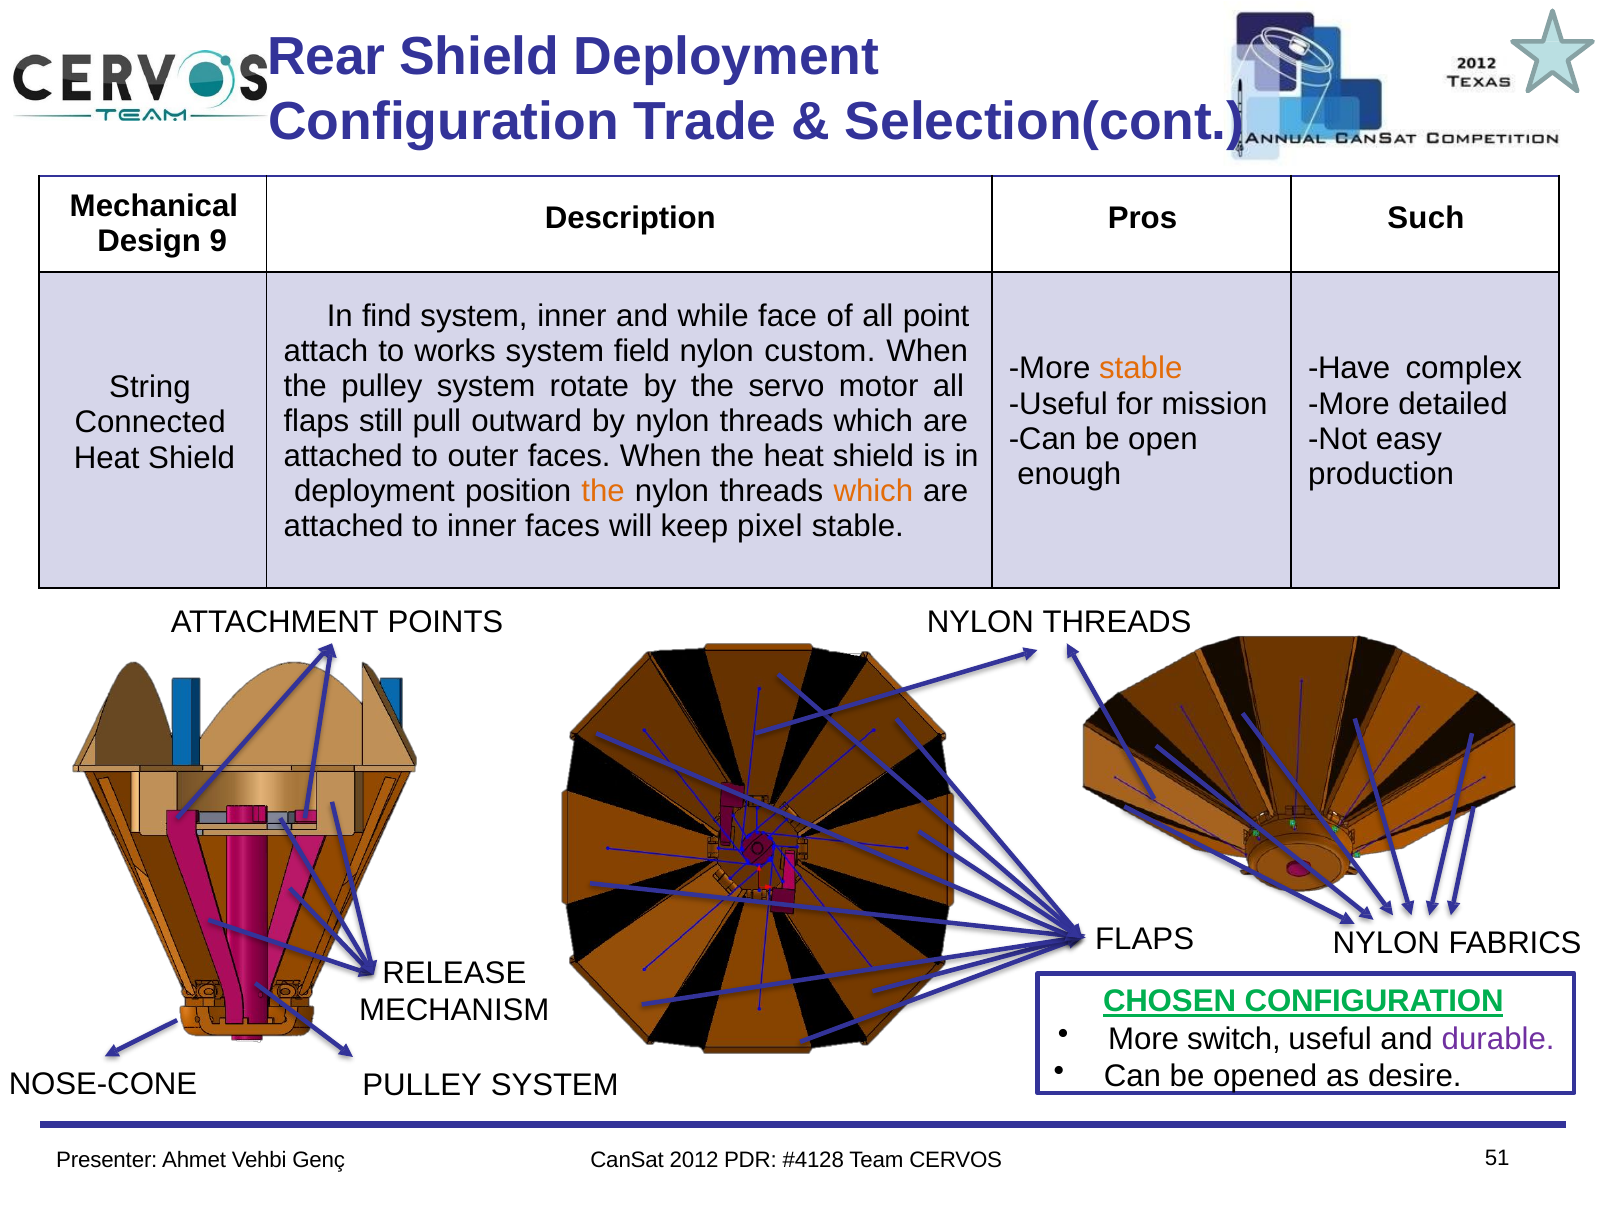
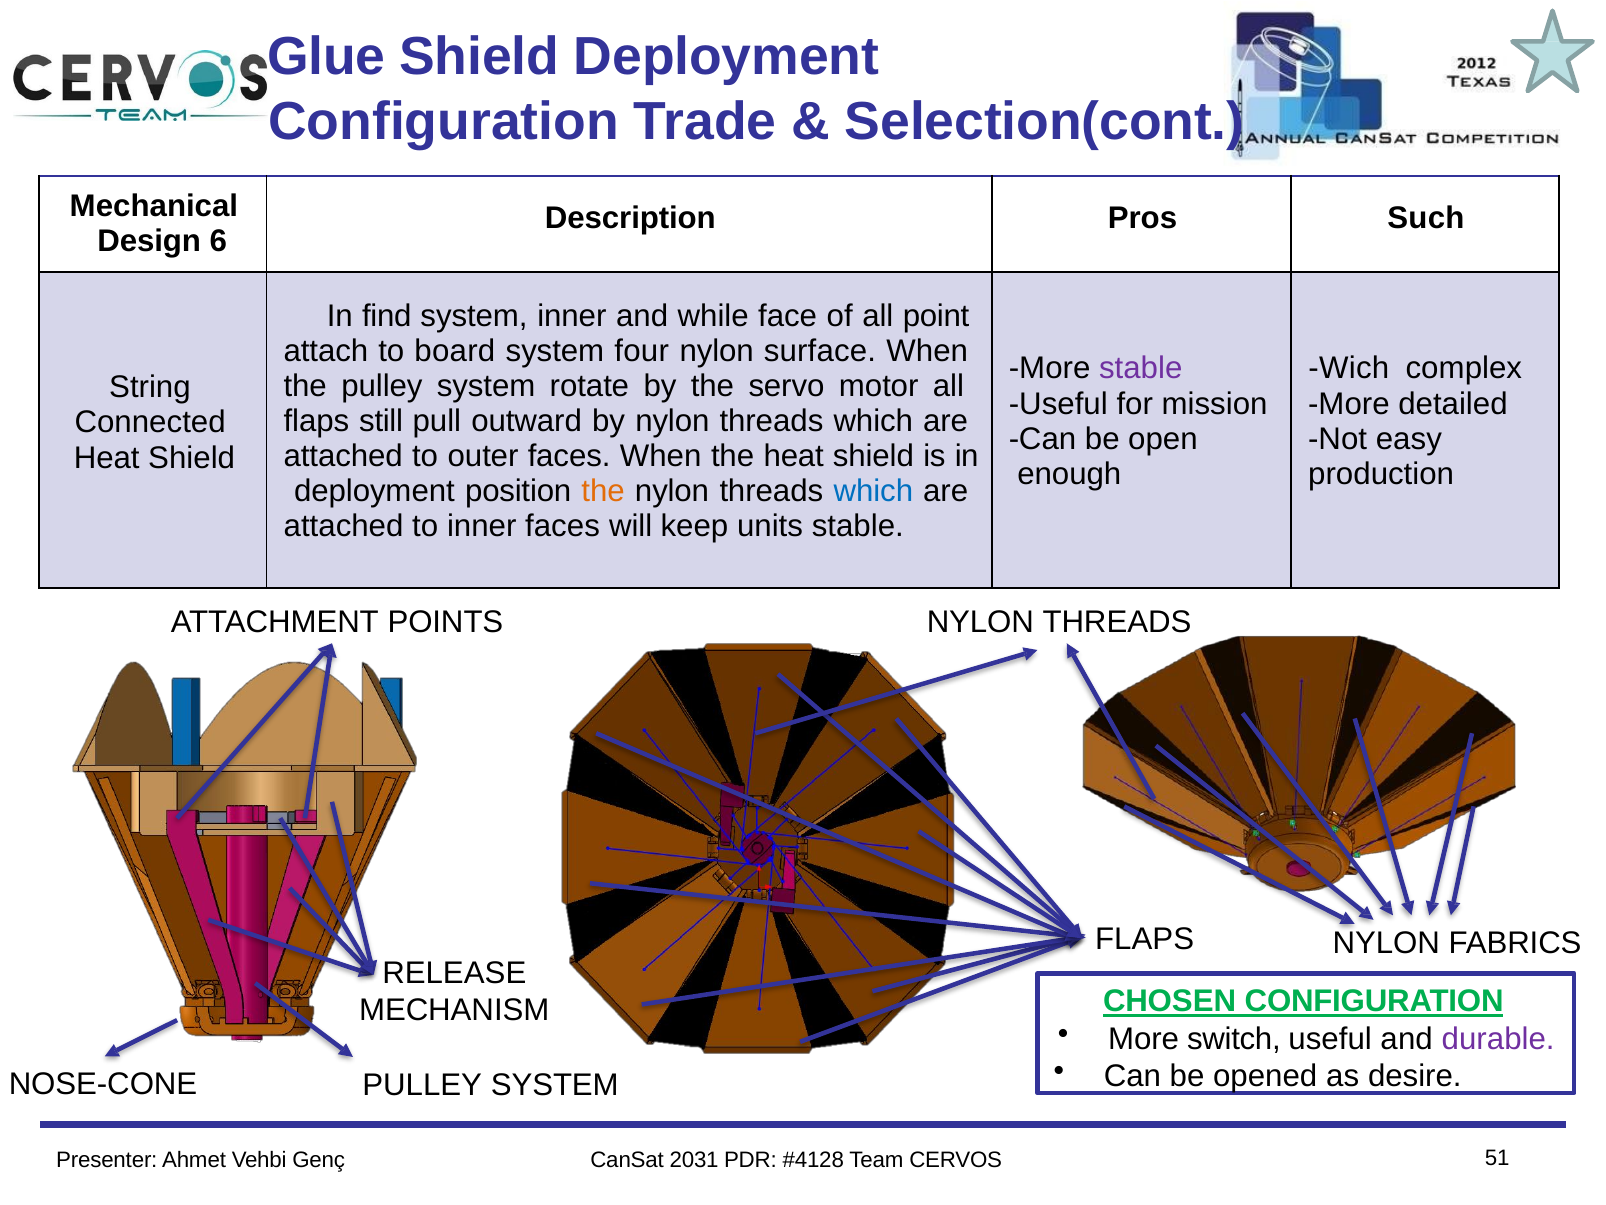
Rear: Rear -> Glue
9: 9 -> 6
works: works -> board
field: field -> four
custom: custom -> surface
stable at (1141, 368) colour: orange -> purple
Have: Have -> Wich
which at (873, 491) colour: orange -> blue
pixel: pixel -> units
2012: 2012 -> 2031
